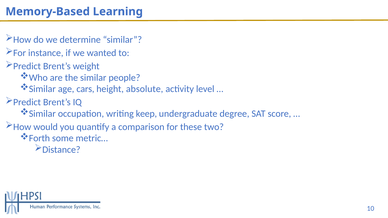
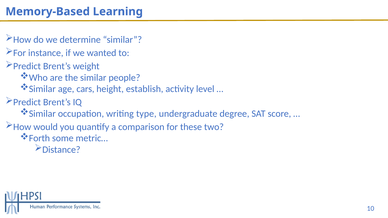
absolute: absolute -> establish
keep: keep -> type
